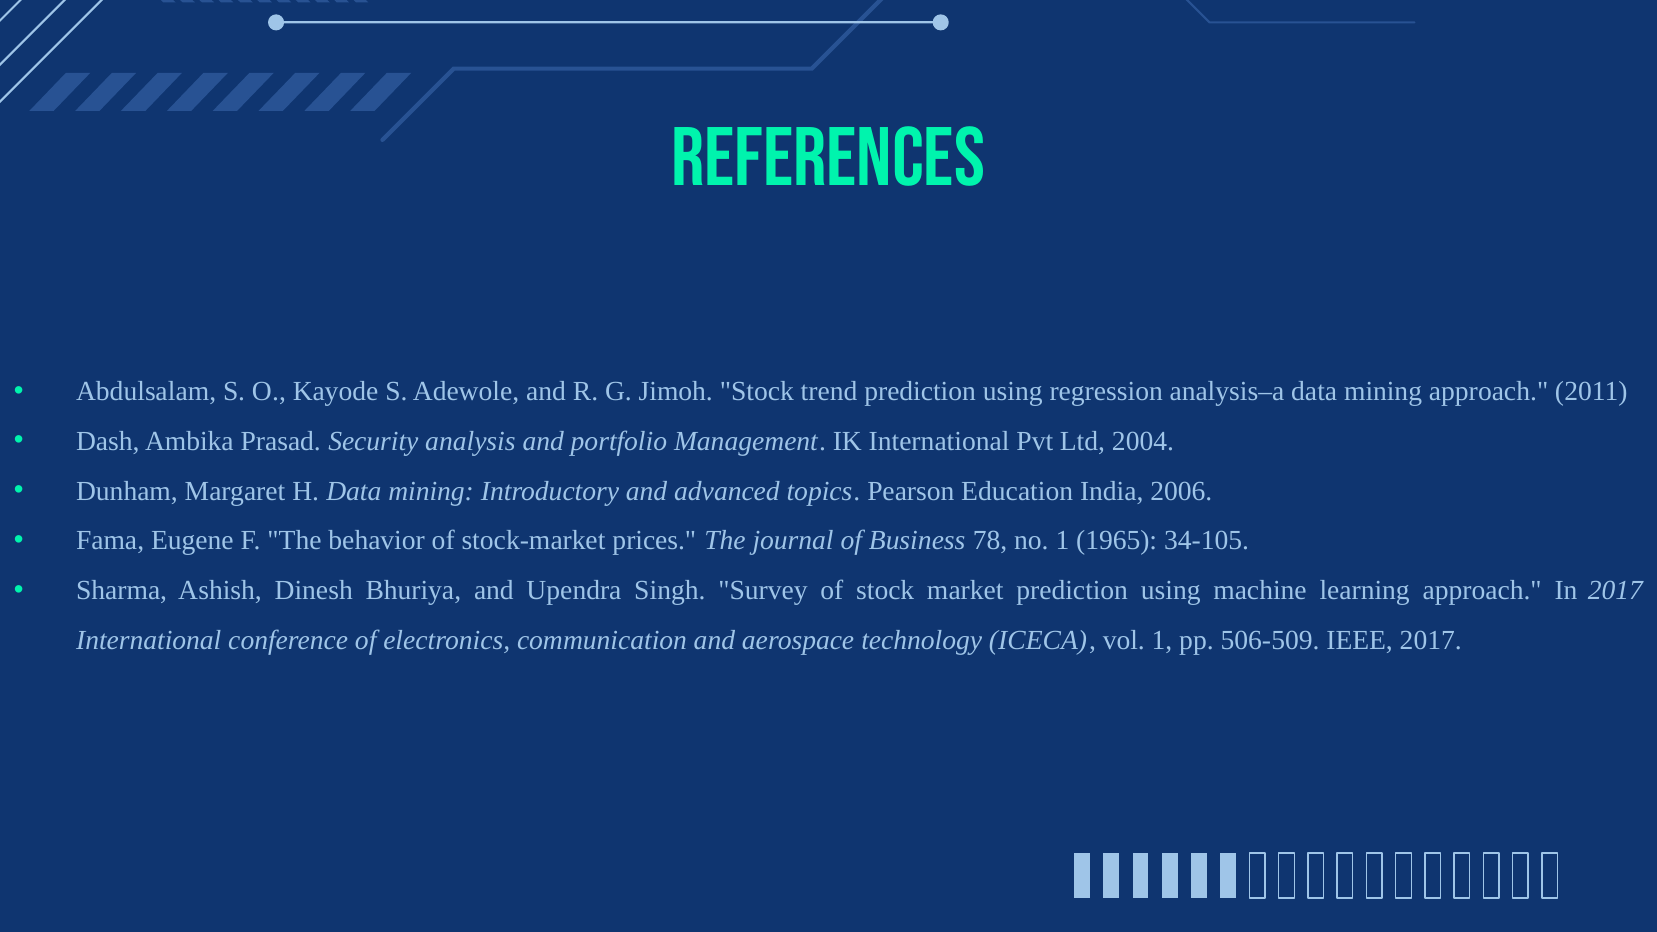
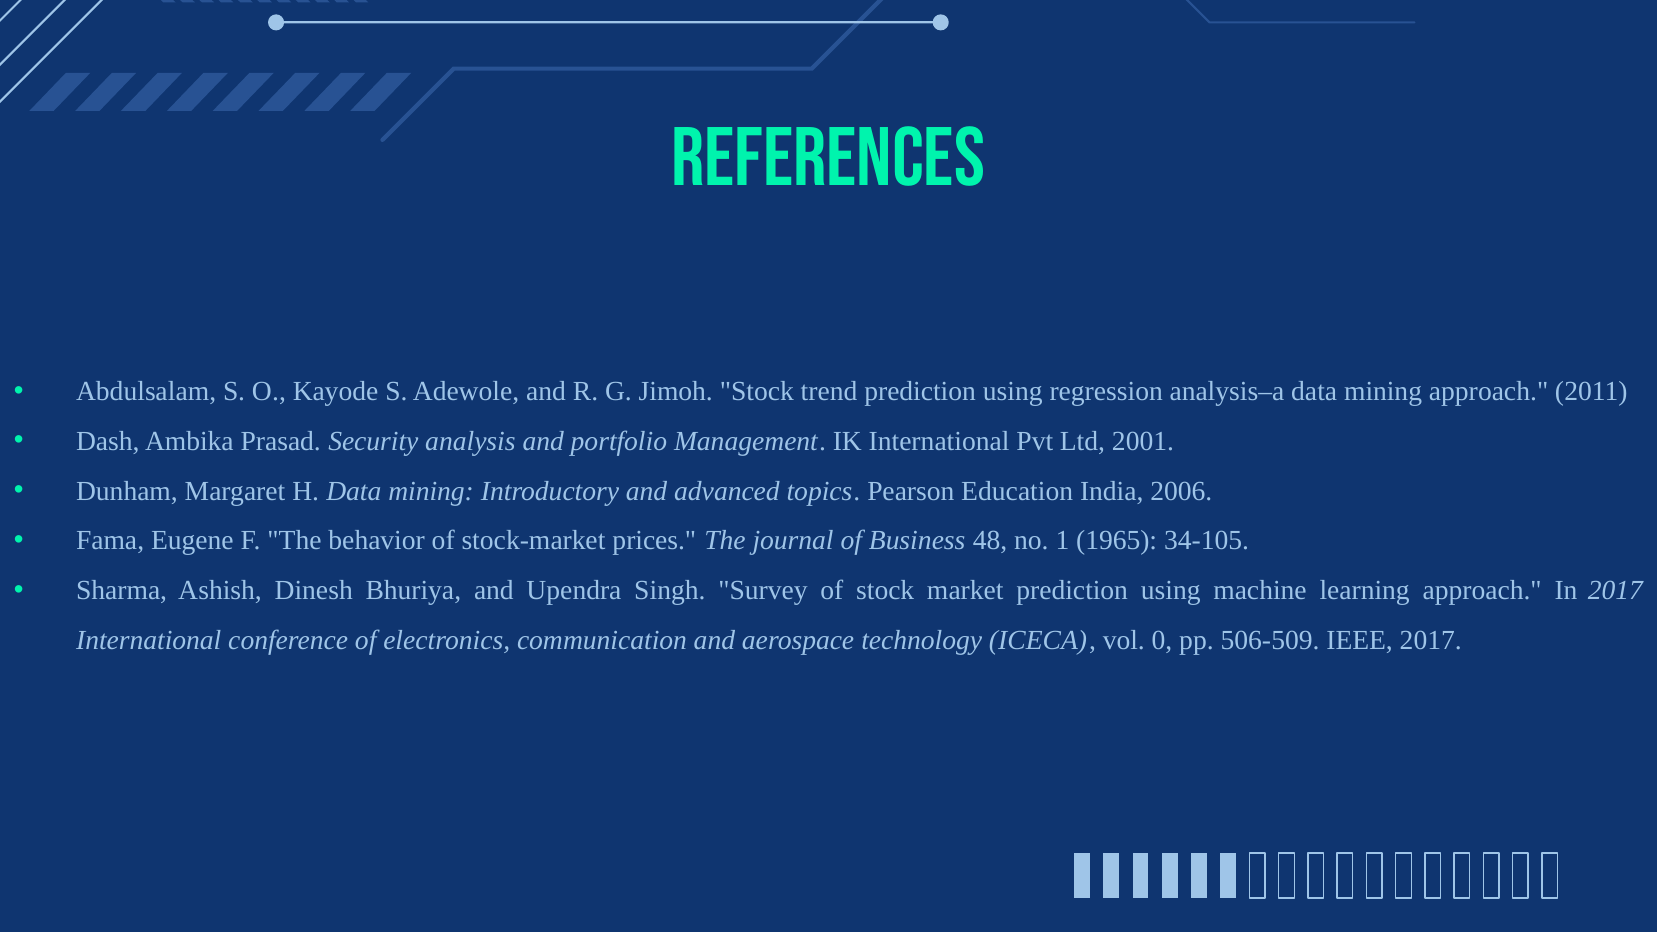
2004: 2004 -> 2001
78: 78 -> 48
vol 1: 1 -> 0
